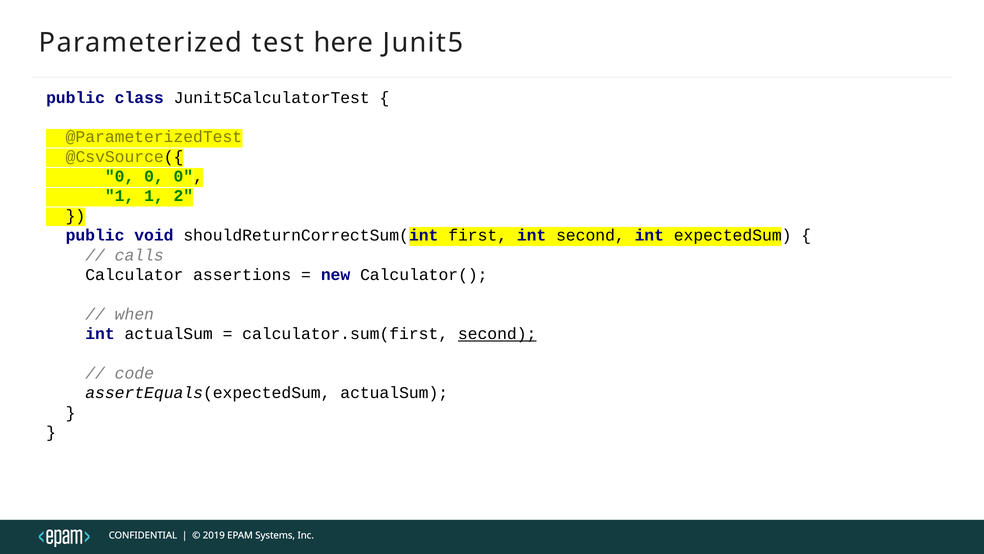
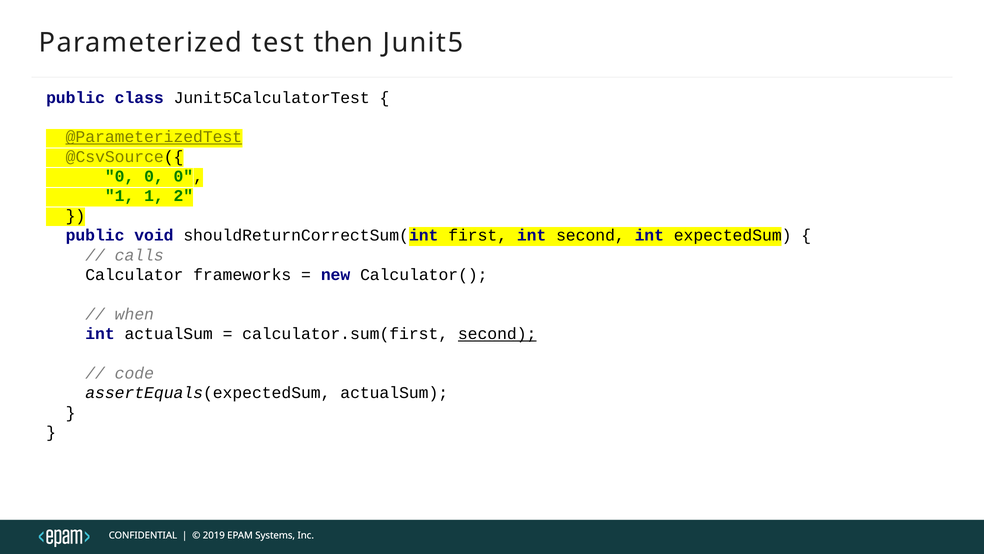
here: here -> then
@ParameterizedTest underline: none -> present
assertions: assertions -> frameworks
